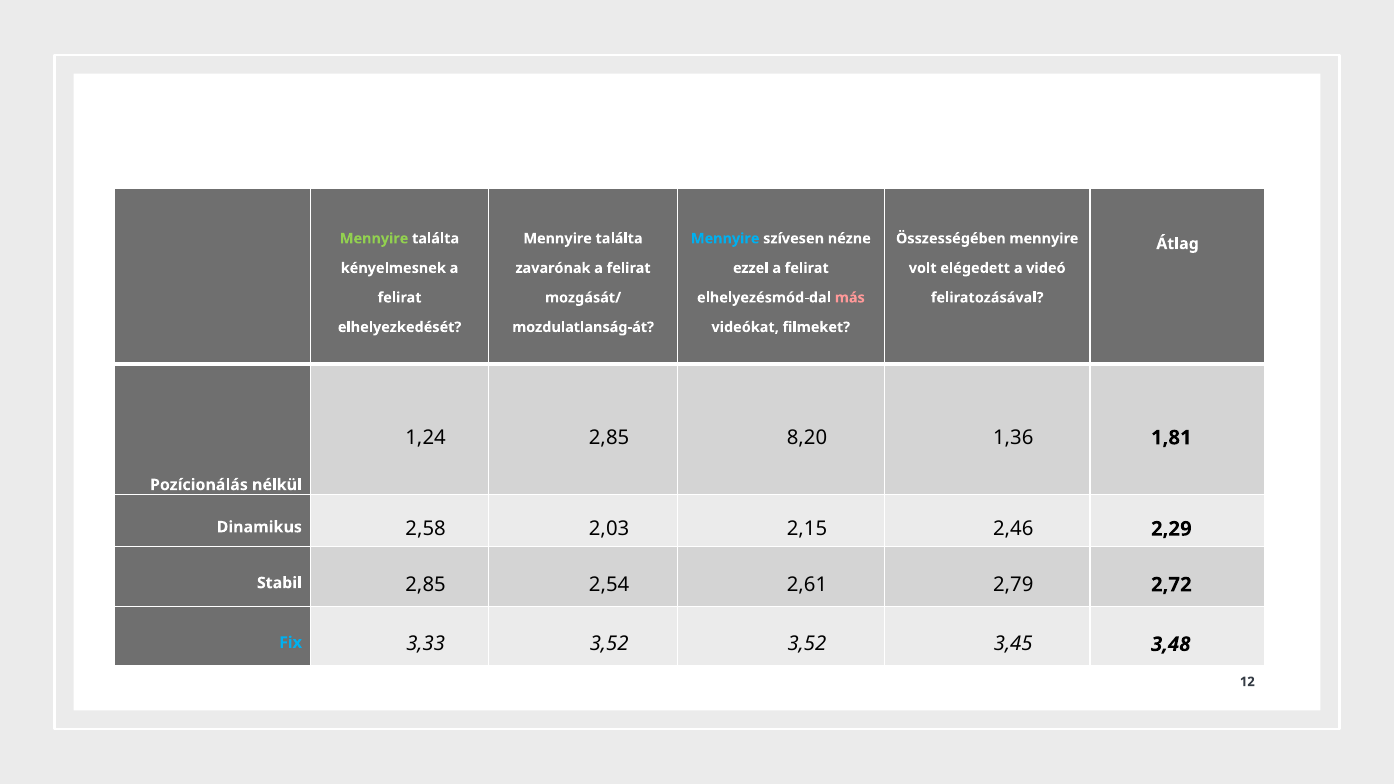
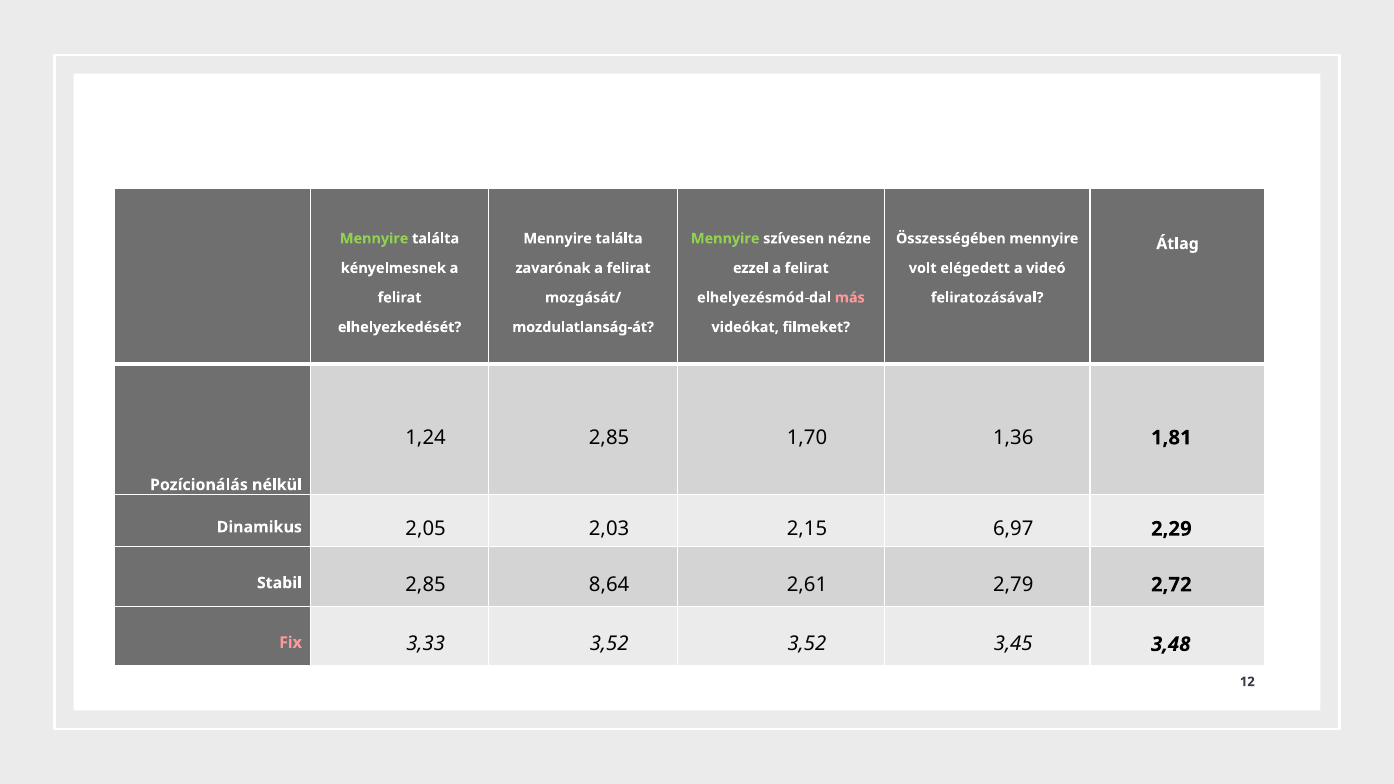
Mennyire at (725, 239) colour: light blue -> light green
8,20: 8,20 -> 1,70
2,58: 2,58 -> 2,05
2,46: 2,46 -> 6,97
2,54: 2,54 -> 8,64
Fix colour: light blue -> pink
